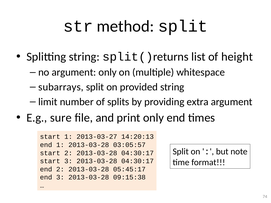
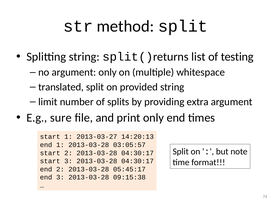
height: height -> testing
subarrays: subarrays -> translated
